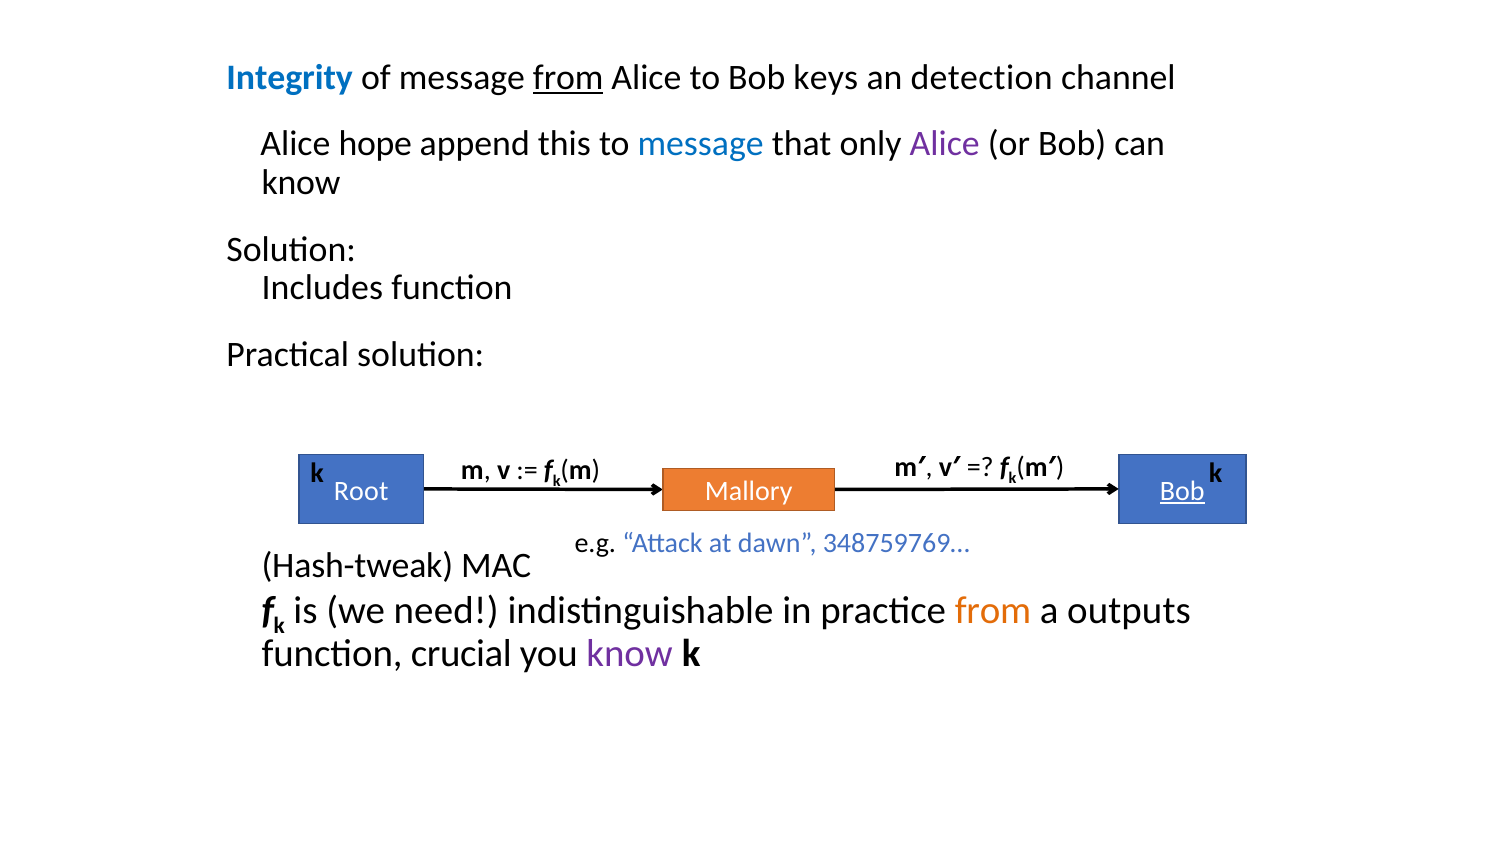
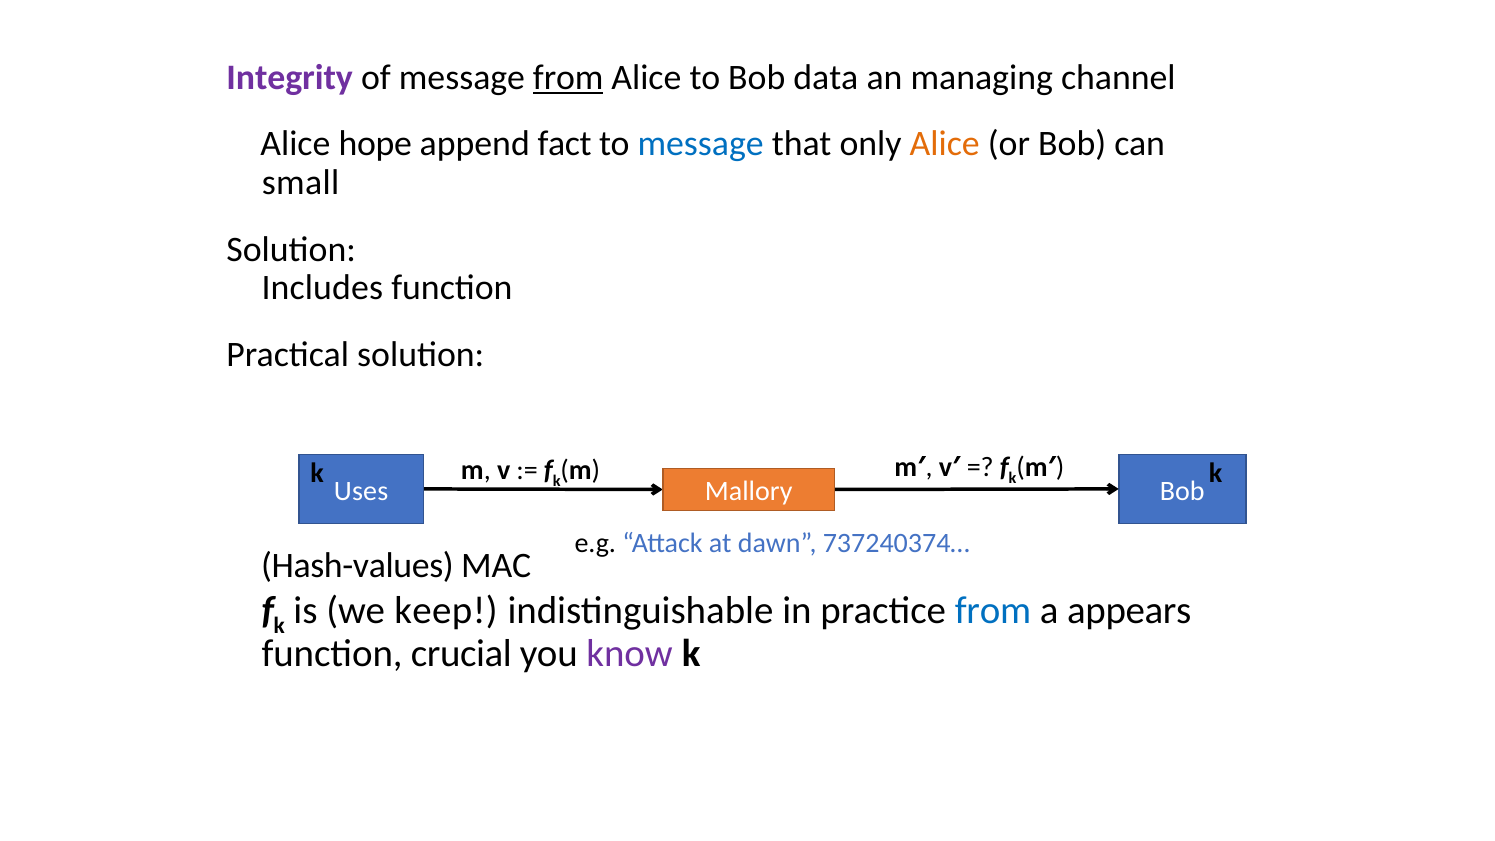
Integrity colour: blue -> purple
keys: keys -> data
detection: detection -> managing
this: this -> fact
Alice at (945, 144) colour: purple -> orange
know at (301, 183): know -> small
Root: Root -> Uses
Bob at (1182, 491) underline: present -> none
348759769…: 348759769… -> 737240374…
Hash-tweak: Hash-tweak -> Hash-values
need: need -> keep
from at (993, 611) colour: orange -> blue
outputs: outputs -> appears
